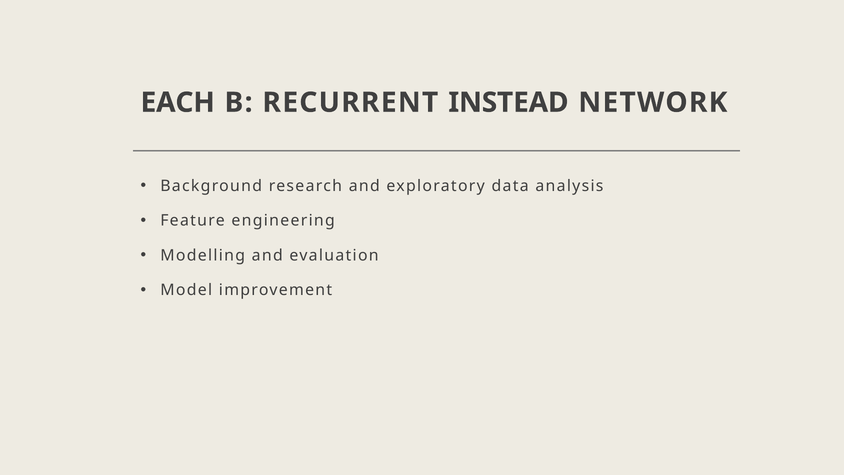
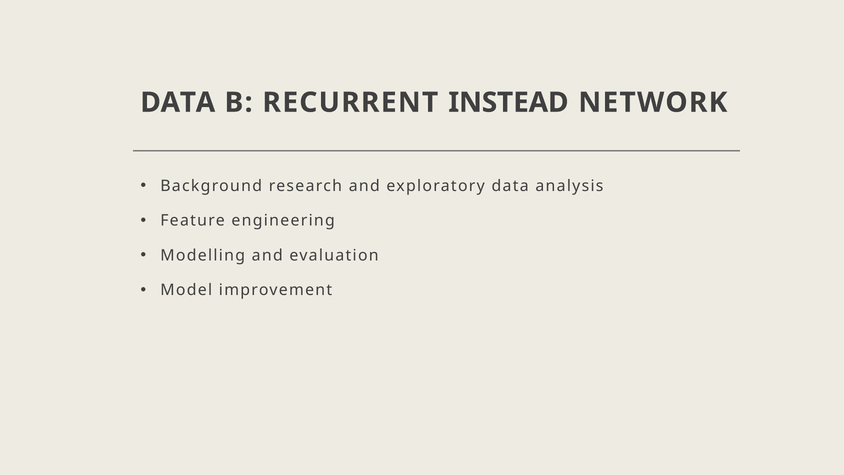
EACH at (178, 102): EACH -> DATA
